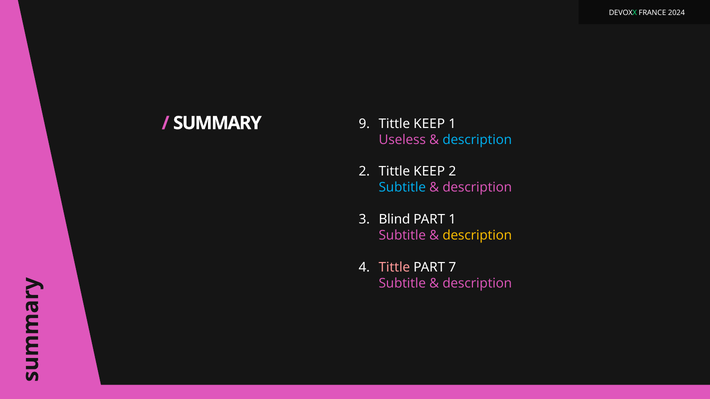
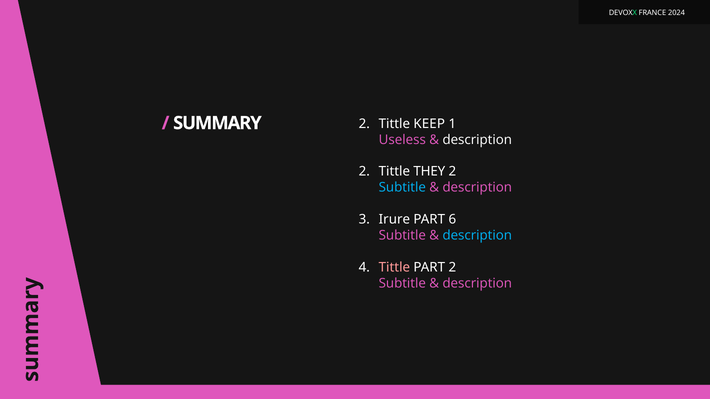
SUMMARY 9: 9 -> 2
description at (477, 140) colour: light blue -> white
2 Tittle KEEP: KEEP -> THEY
Blind: Blind -> Irure
PART 1: 1 -> 6
description at (477, 236) colour: yellow -> light blue
PART 7: 7 -> 2
